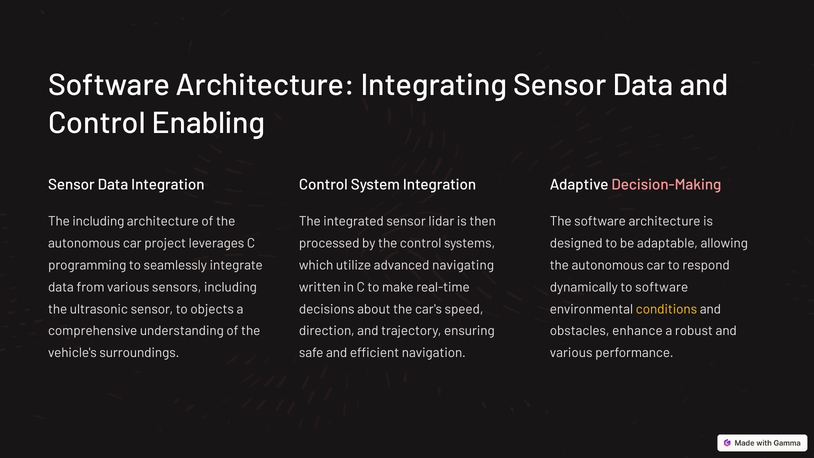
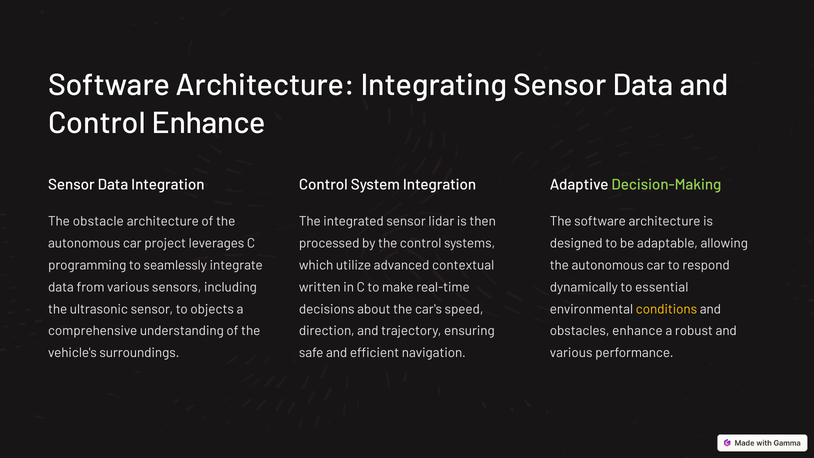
Control Enabling: Enabling -> Enhance
Decision-Making colour: pink -> light green
The including: including -> obstacle
navigating: navigating -> contextual
to software: software -> essential
